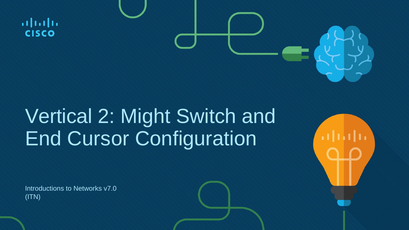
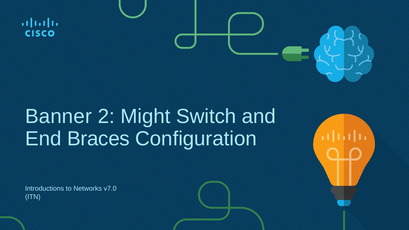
Vertical: Vertical -> Banner
Cursor: Cursor -> Braces
